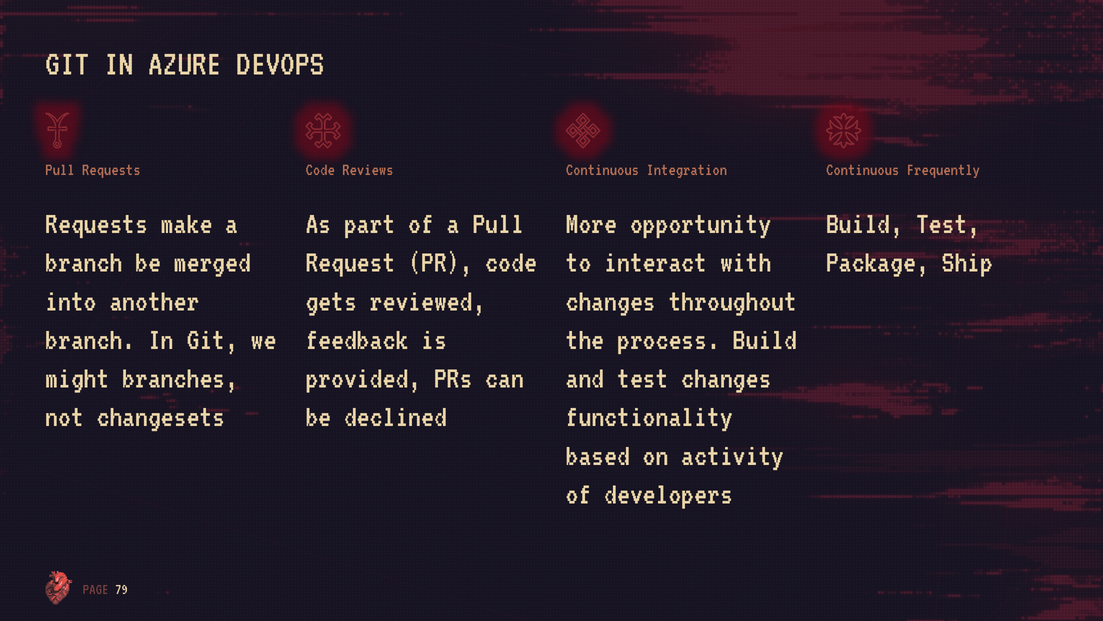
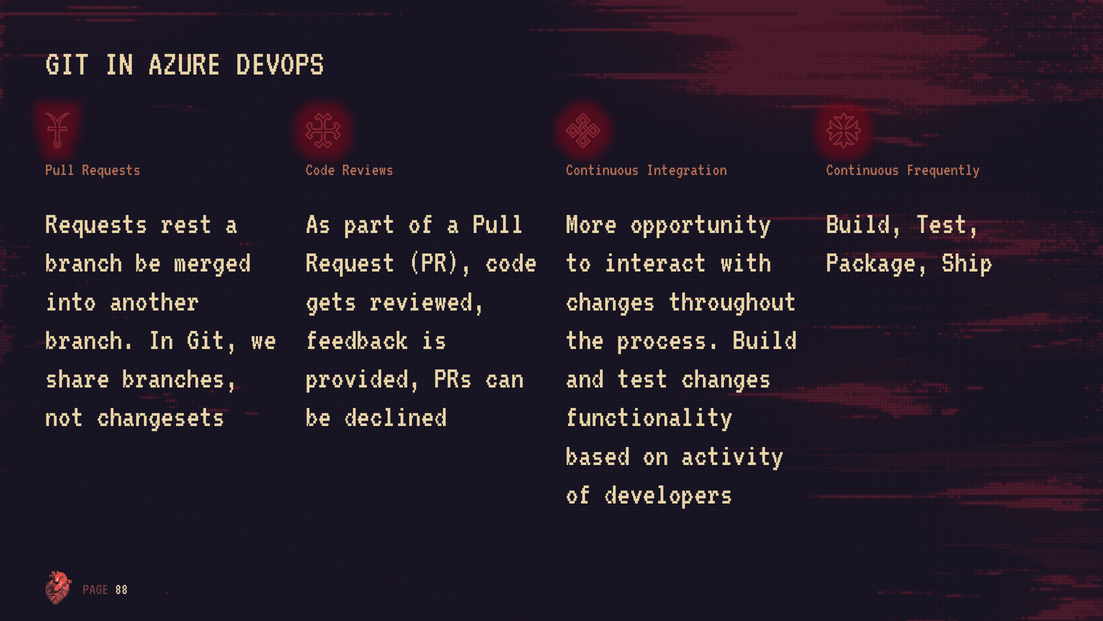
make: make -> rest
might: might -> share
79: 79 -> 88
